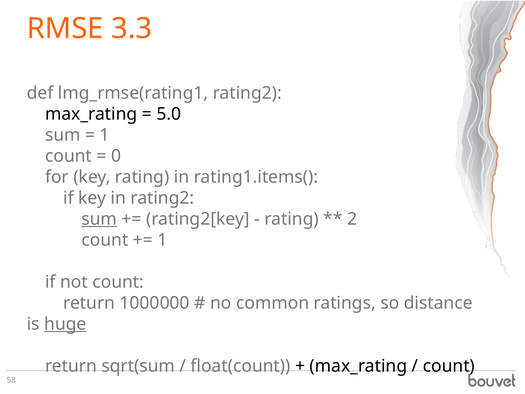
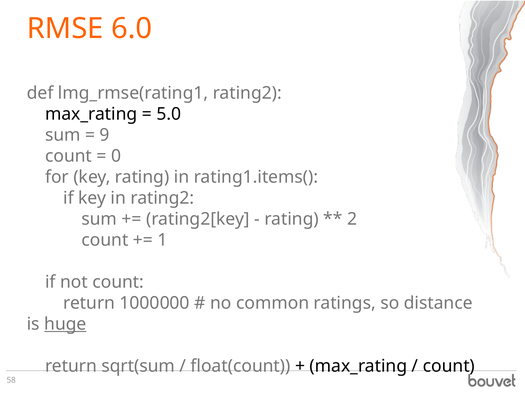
3.3: 3.3 -> 6.0
1 at (105, 135): 1 -> 9
sum at (99, 219) underline: present -> none
